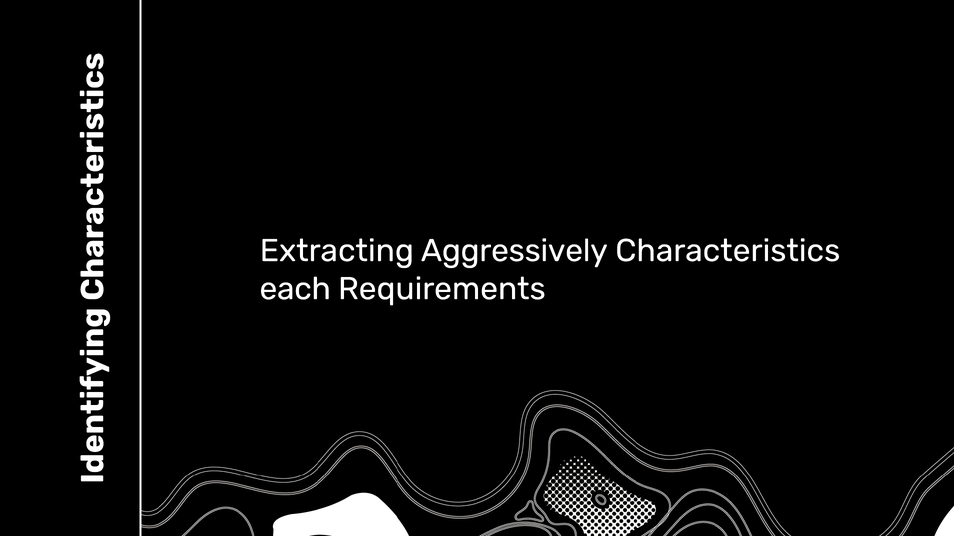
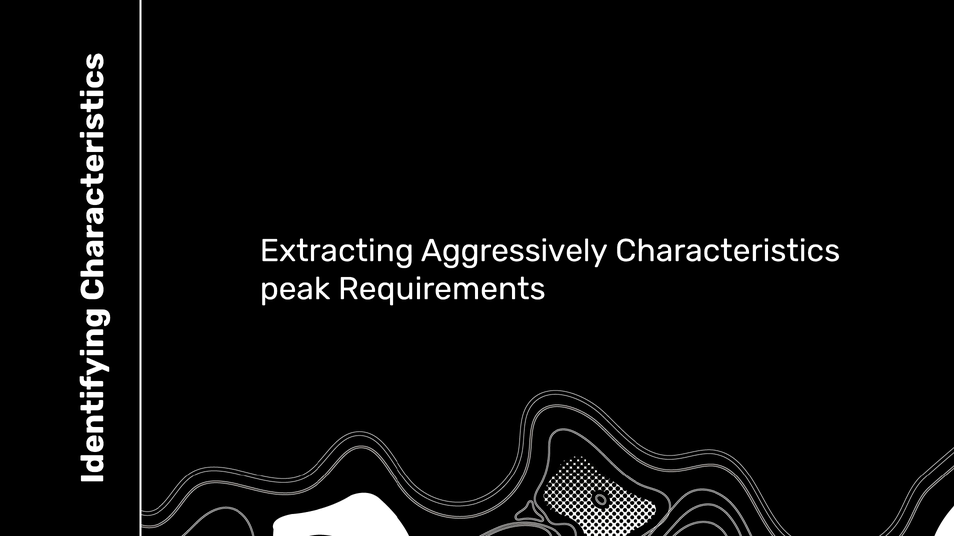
each: each -> peak
